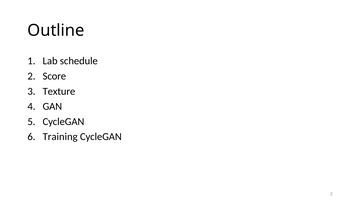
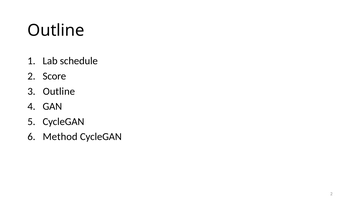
Texture at (59, 91): Texture -> Outline
Training: Training -> Method
